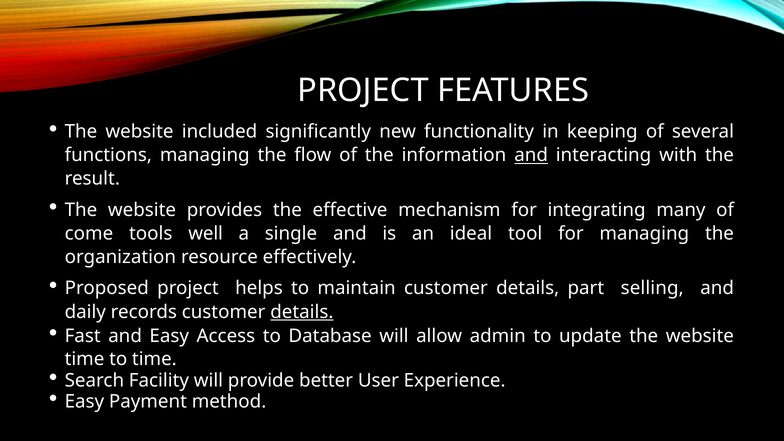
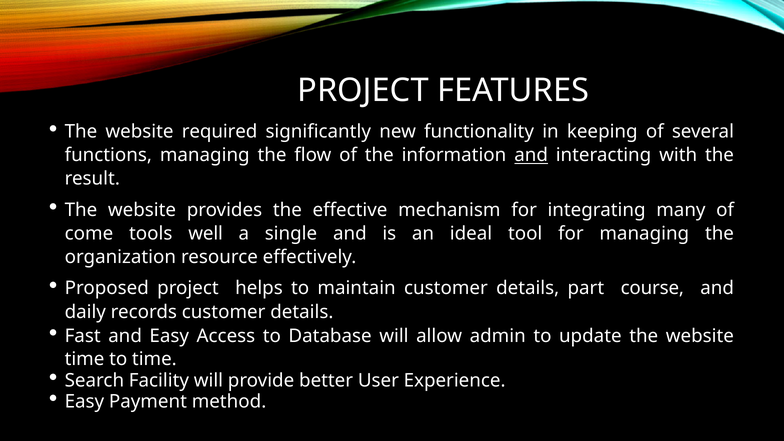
included: included -> required
selling: selling -> course
details at (302, 312) underline: present -> none
